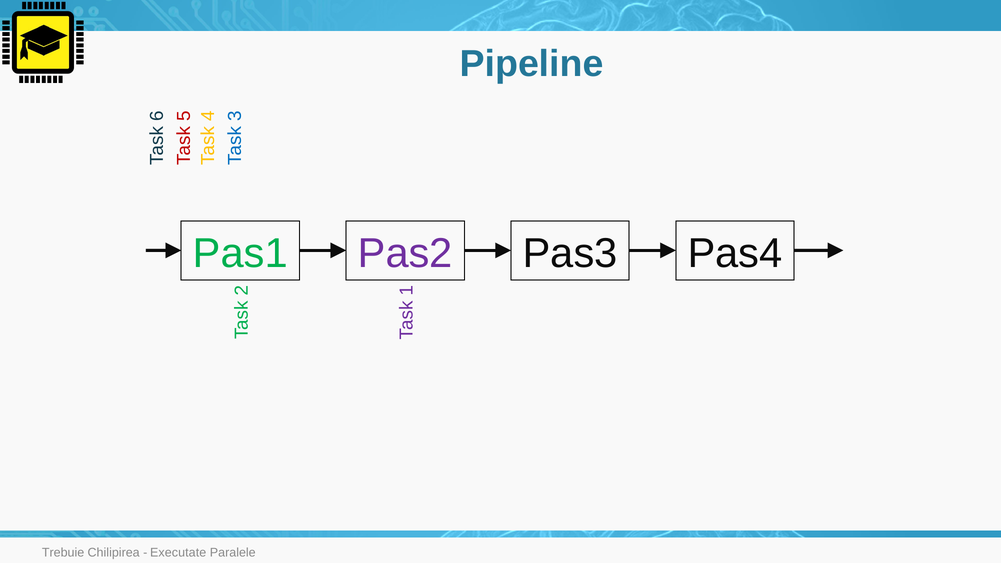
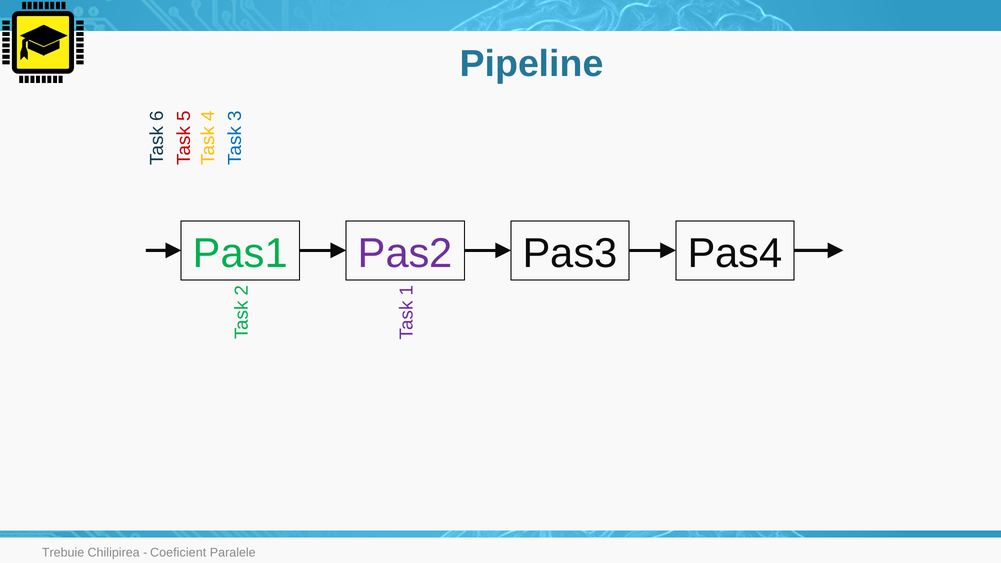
Executate: Executate -> Coeficient
